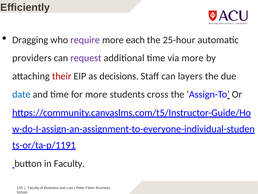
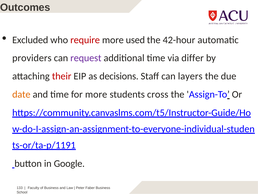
Efficiently: Efficiently -> Outcomes
Dragging: Dragging -> Excluded
require colour: purple -> red
each: each -> used
25-hour: 25-hour -> 42-hour
via more: more -> differ
date colour: blue -> orange
in Faculty: Faculty -> Google
